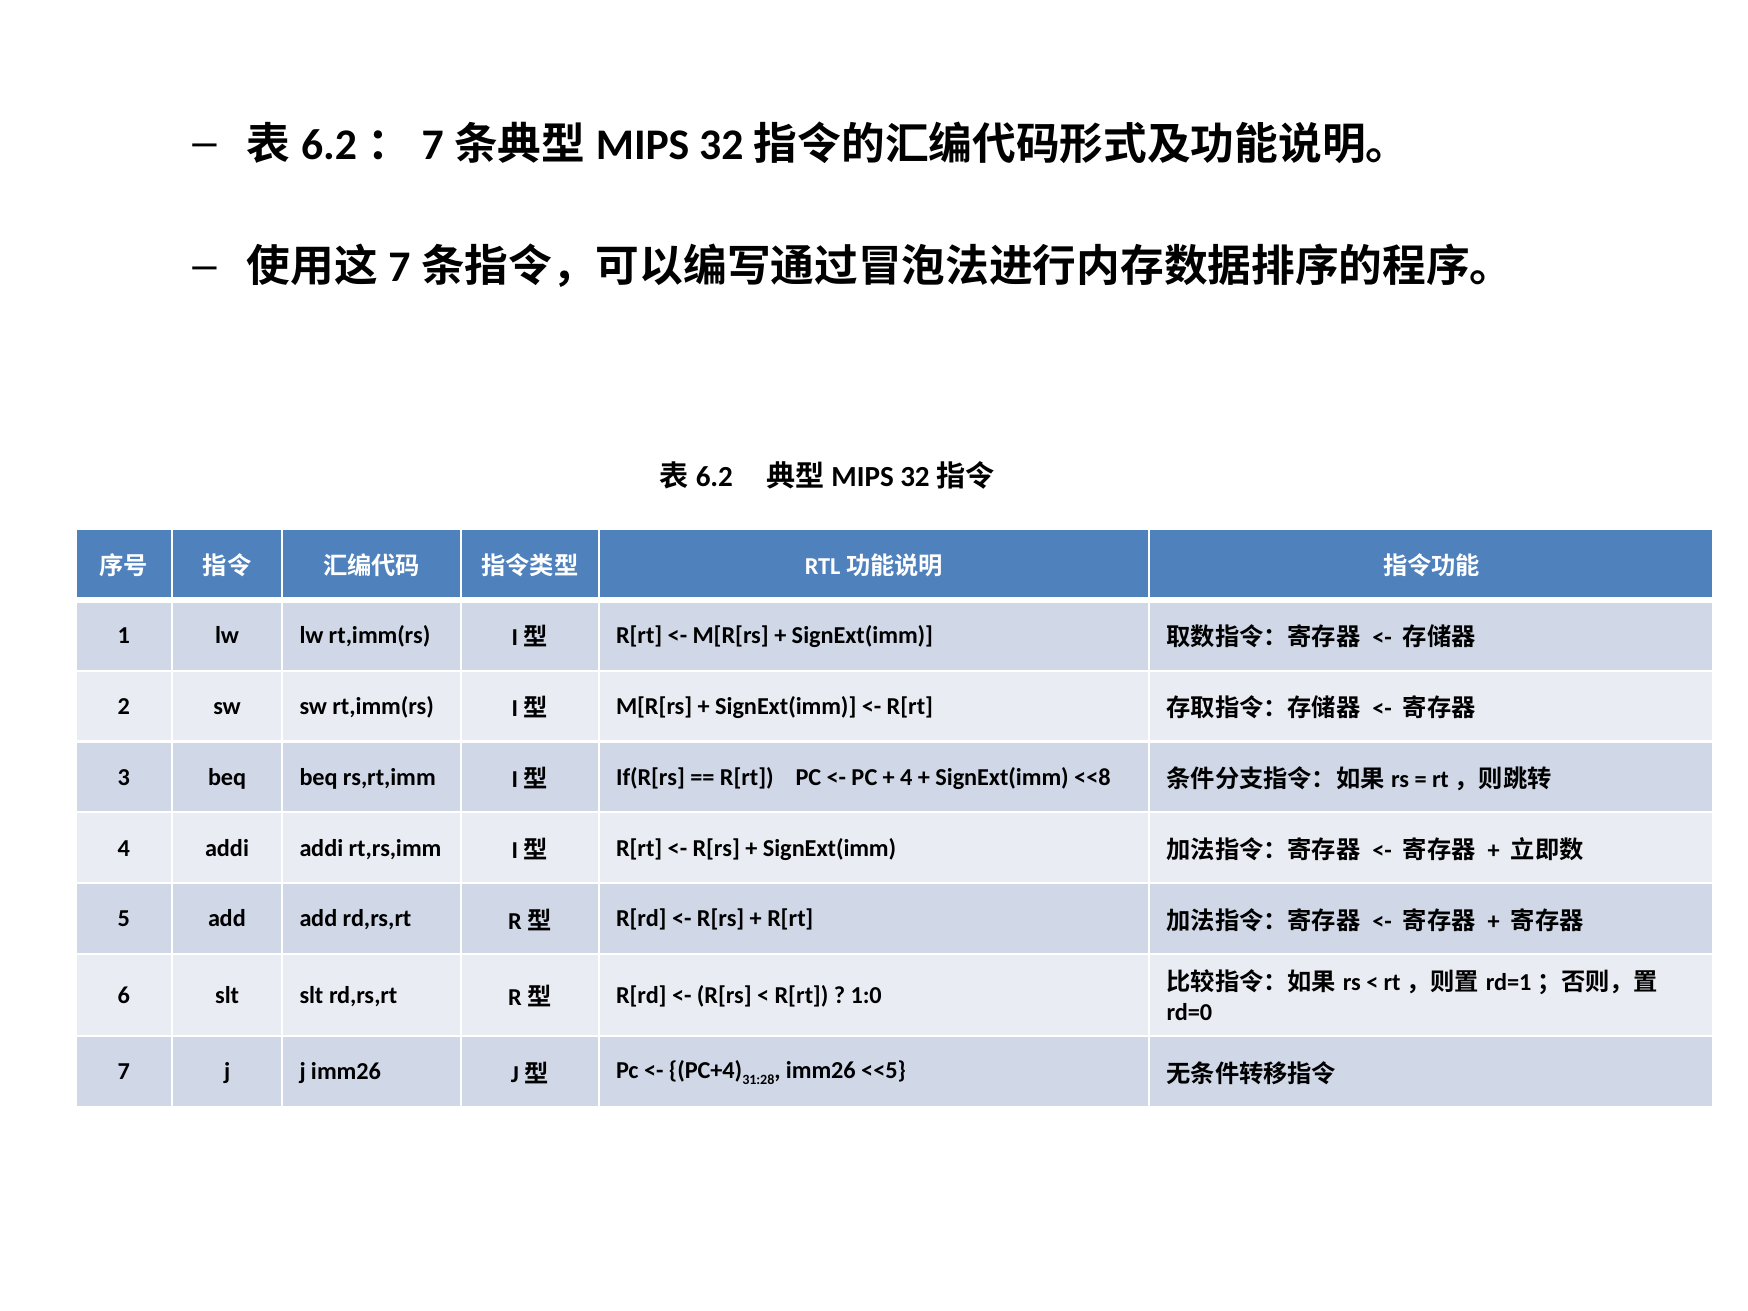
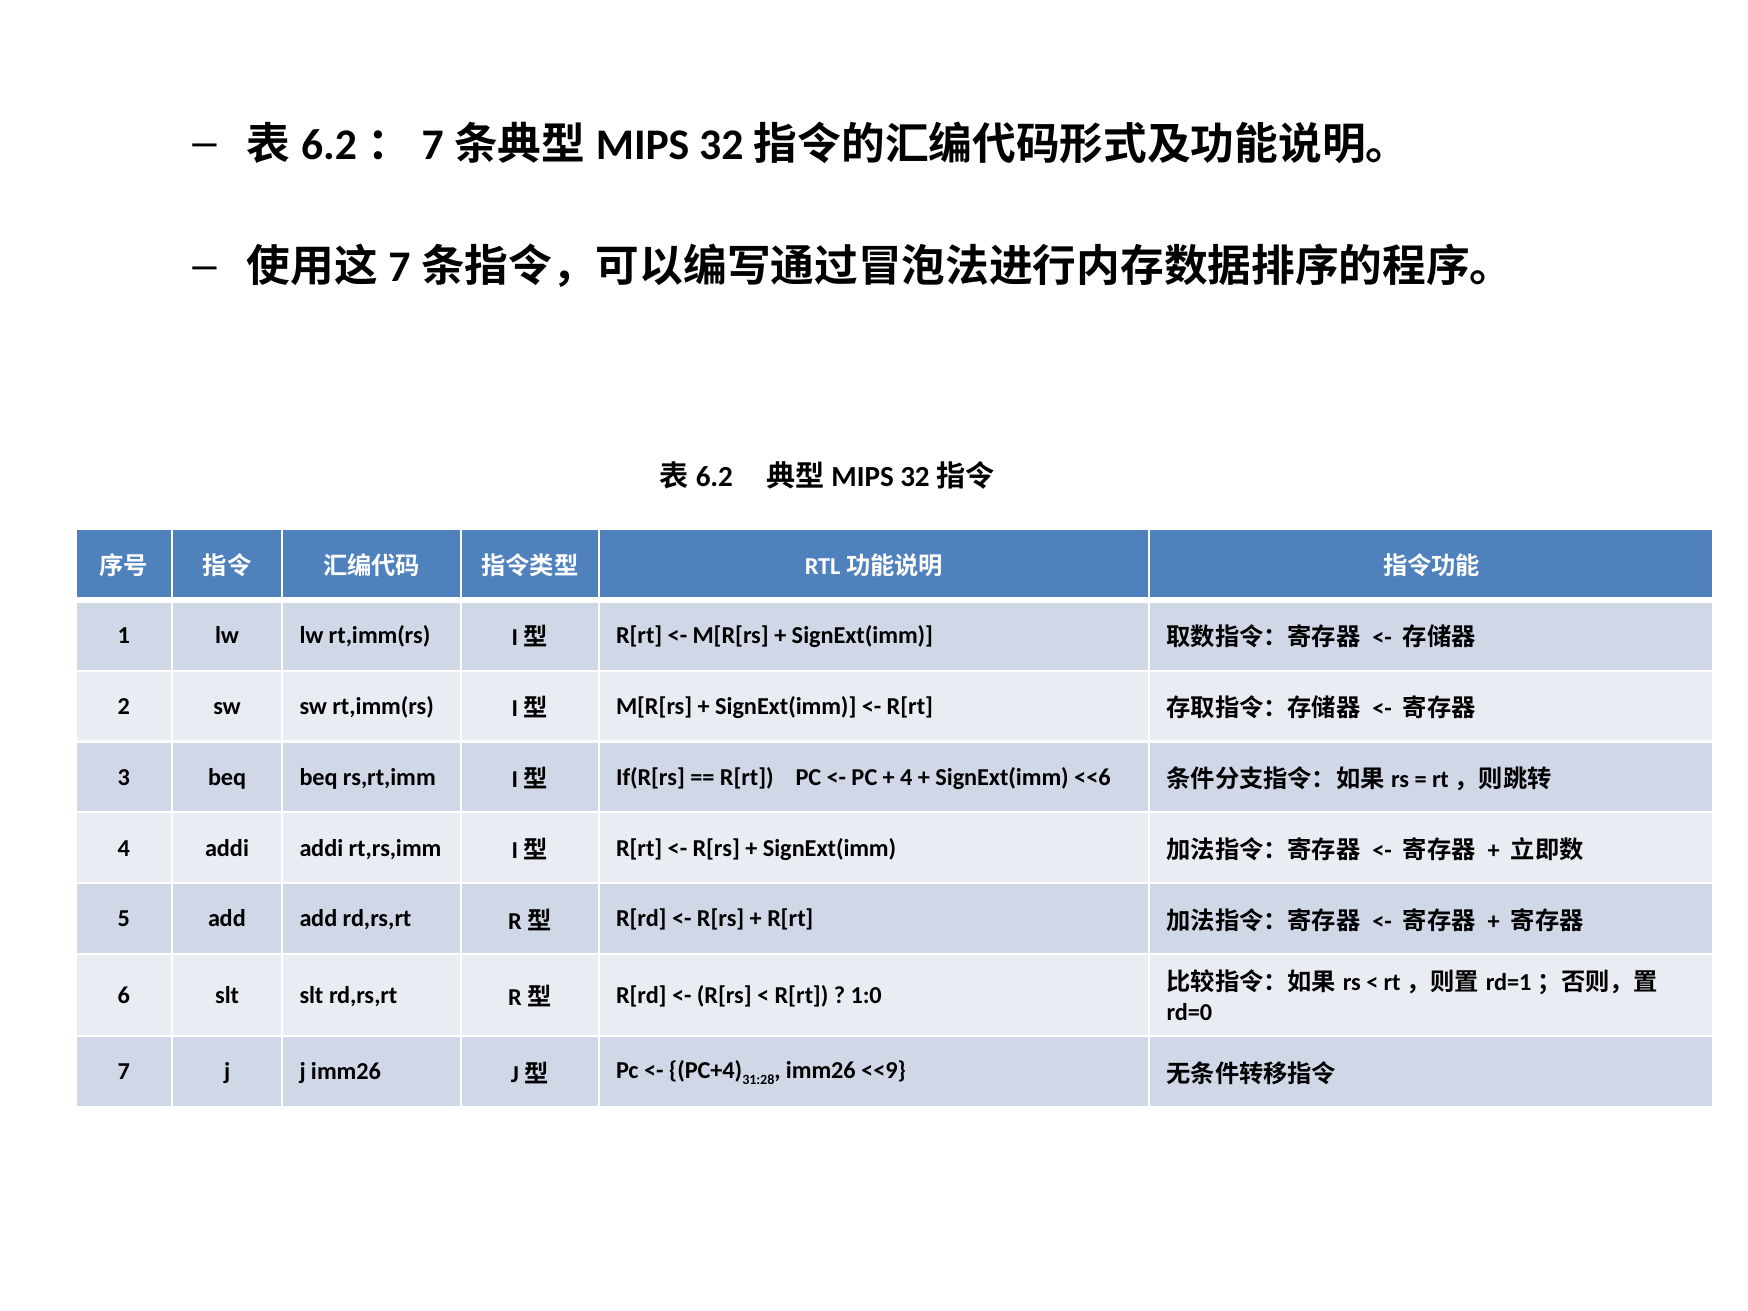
<<8: <<8 -> <<6
<<5: <<5 -> <<9
